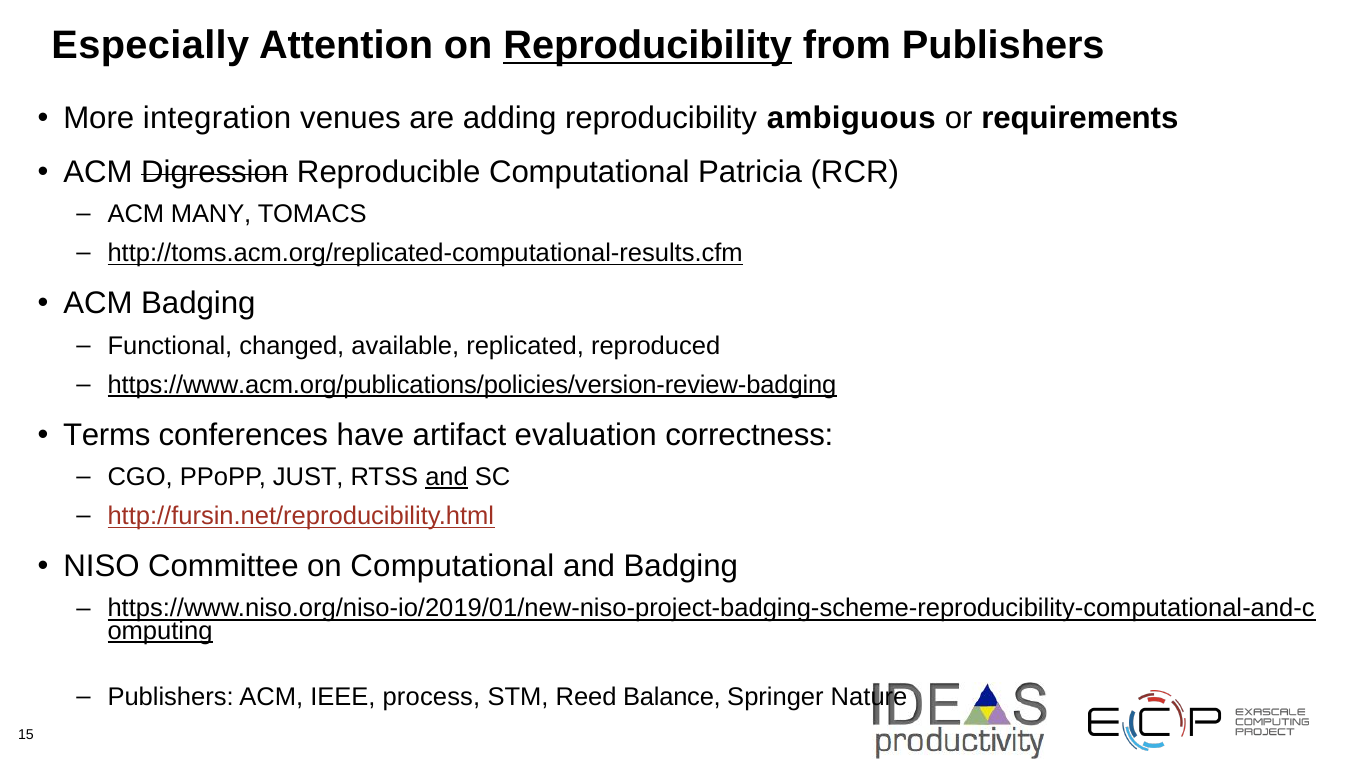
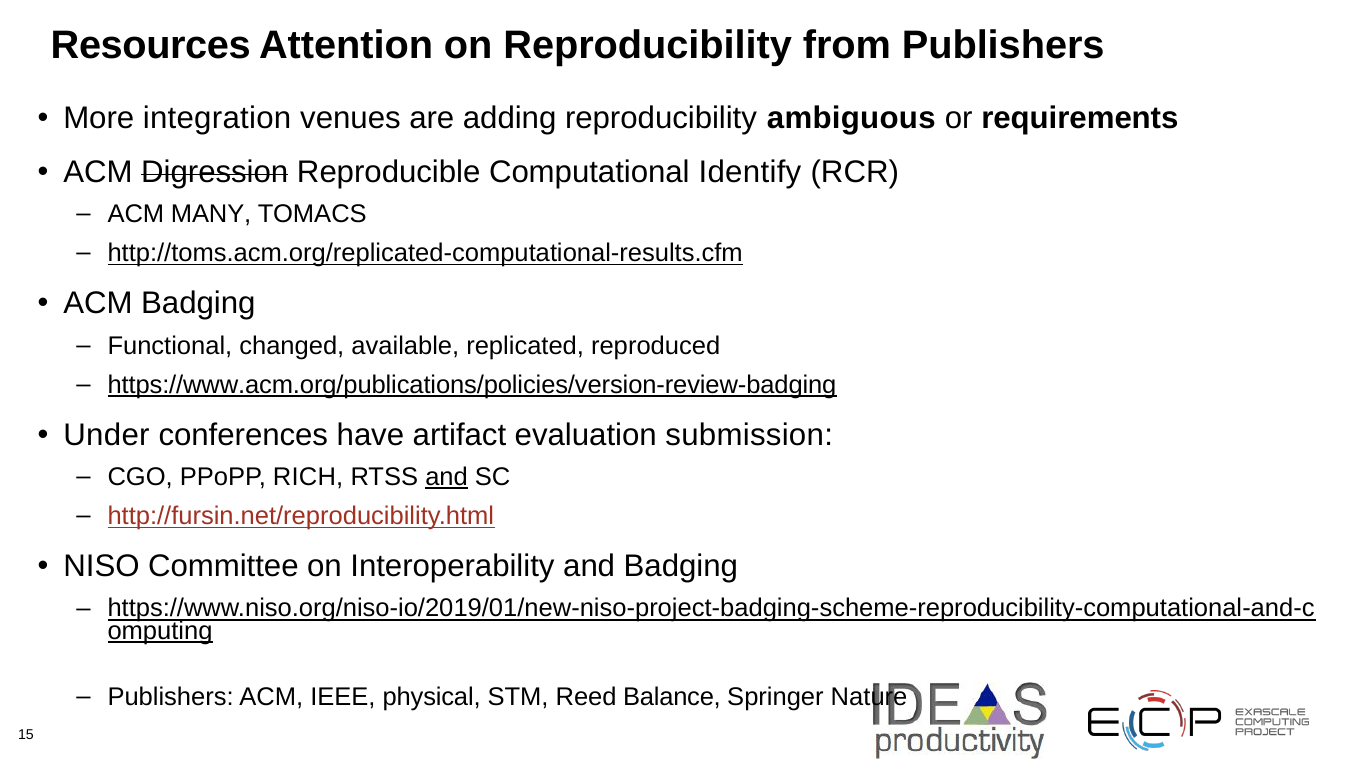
Especially: Especially -> Resources
Reproducibility at (648, 46) underline: present -> none
Patricia: Patricia -> Identify
Terms: Terms -> Under
correctness: correctness -> submission
JUST: JUST -> RICH
on Computational: Computational -> Interoperability
process: process -> physical
